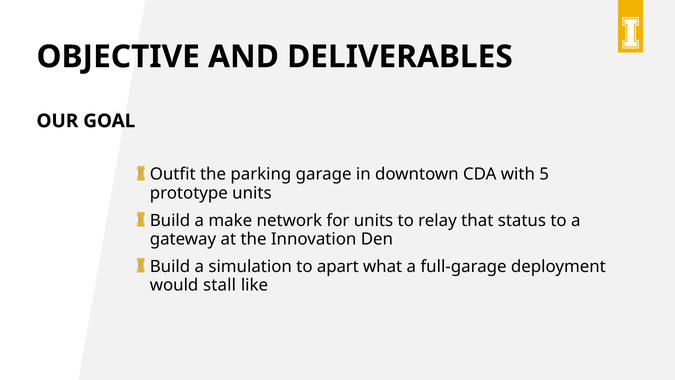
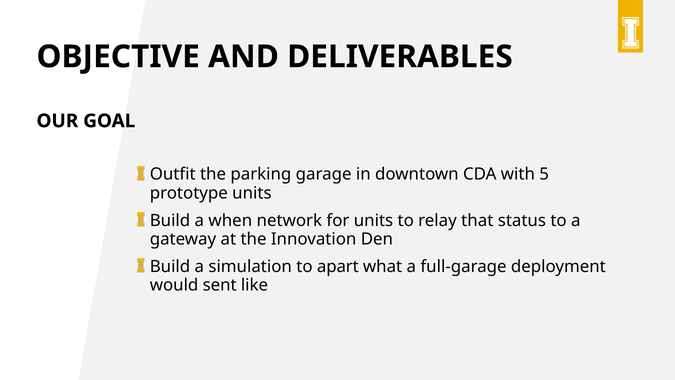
make: make -> when
stall: stall -> sent
